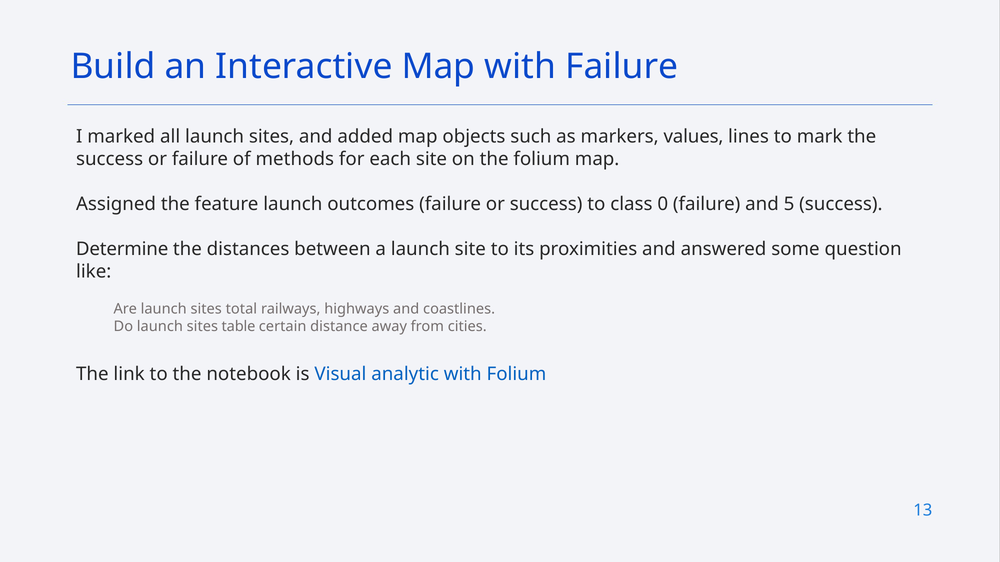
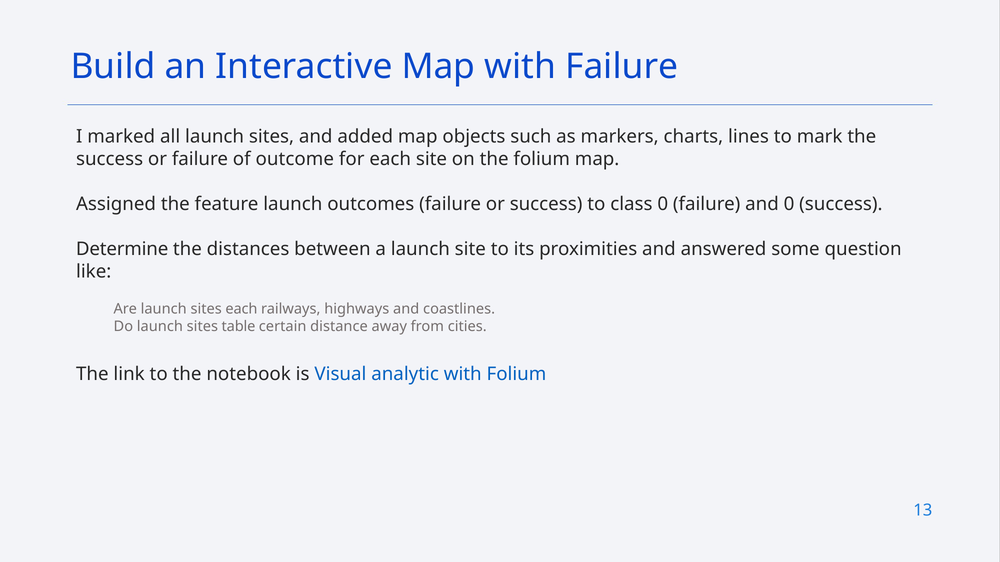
values: values -> charts
methods: methods -> outcome
and 5: 5 -> 0
sites total: total -> each
